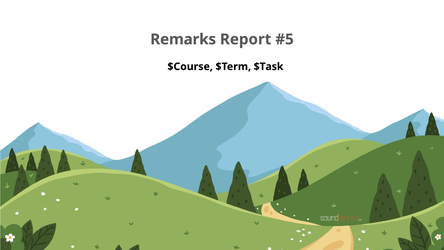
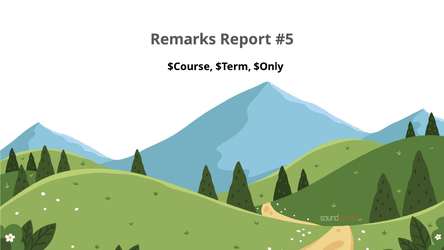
$Task: $Task -> $Only
